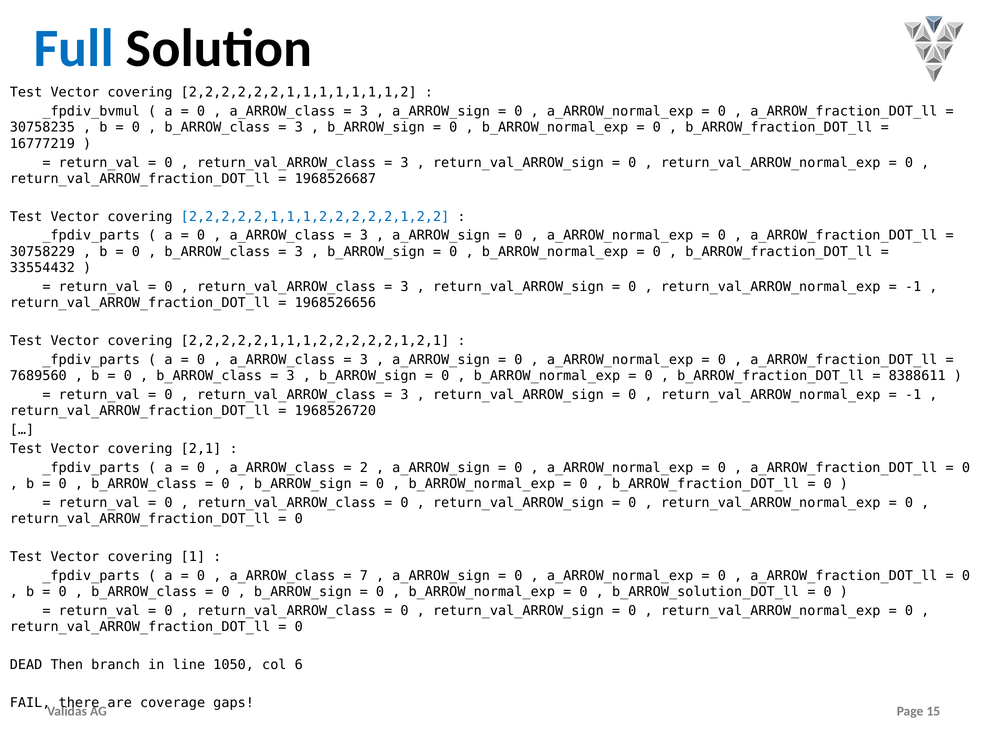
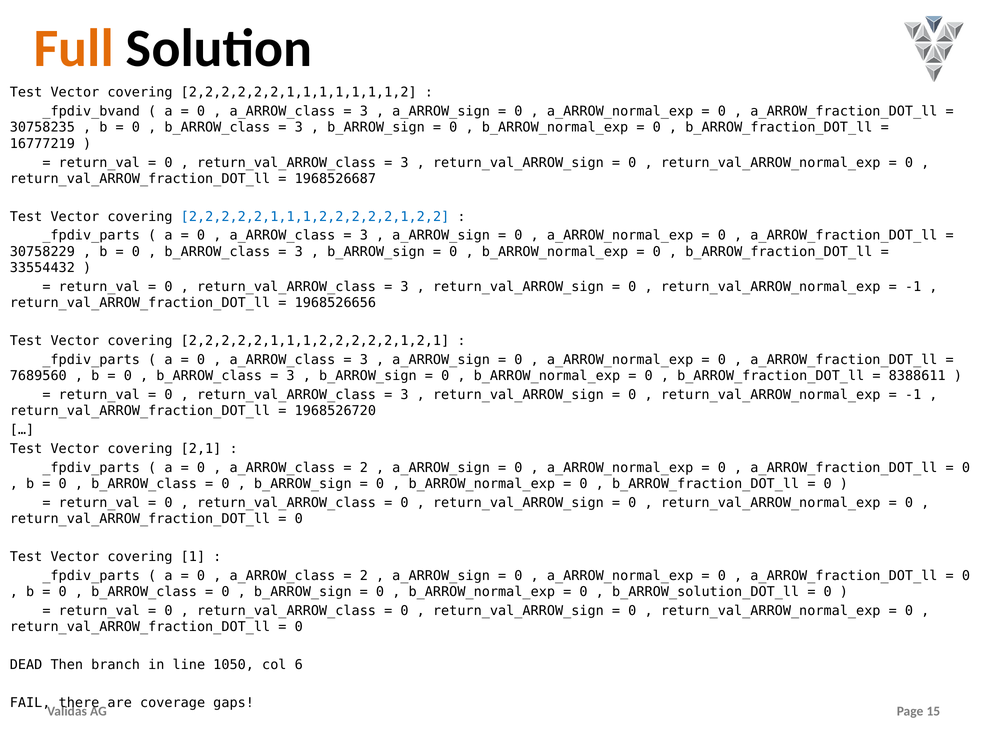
Full colour: blue -> orange
_fpdiv_bvmul: _fpdiv_bvmul -> _fpdiv_bvand
7 at (364, 576): 7 -> 2
